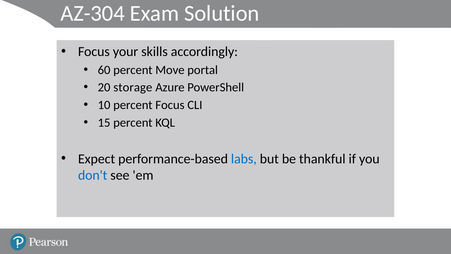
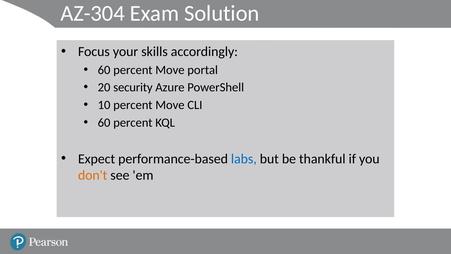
storage: storage -> security
10 percent Focus: Focus -> Move
15 at (104, 122): 15 -> 60
don't colour: blue -> orange
